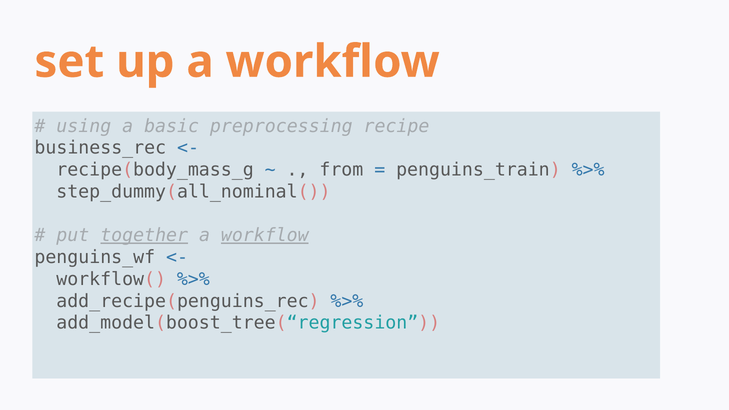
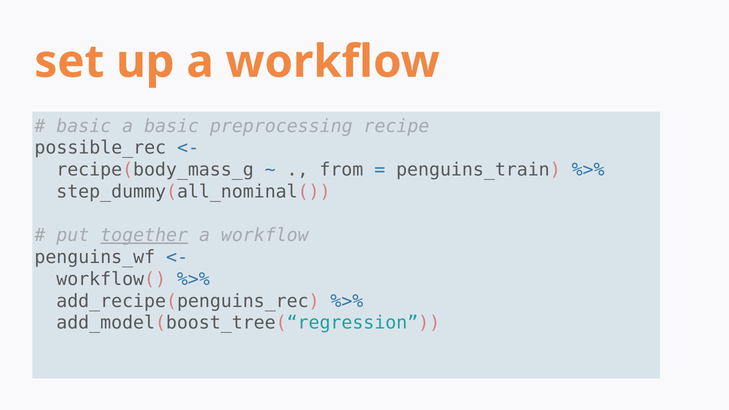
using at (84, 126): using -> basic
business_rec: business_rec -> possible_rec
workflow at (265, 235) underline: present -> none
